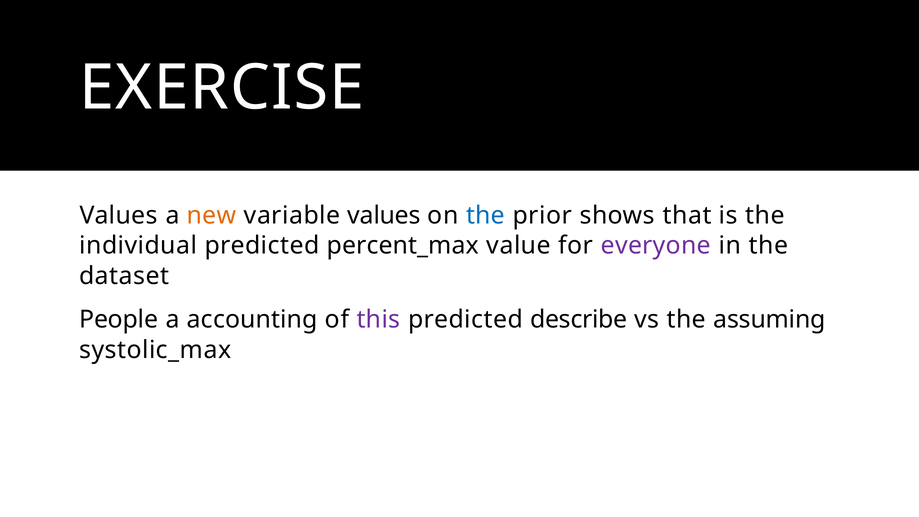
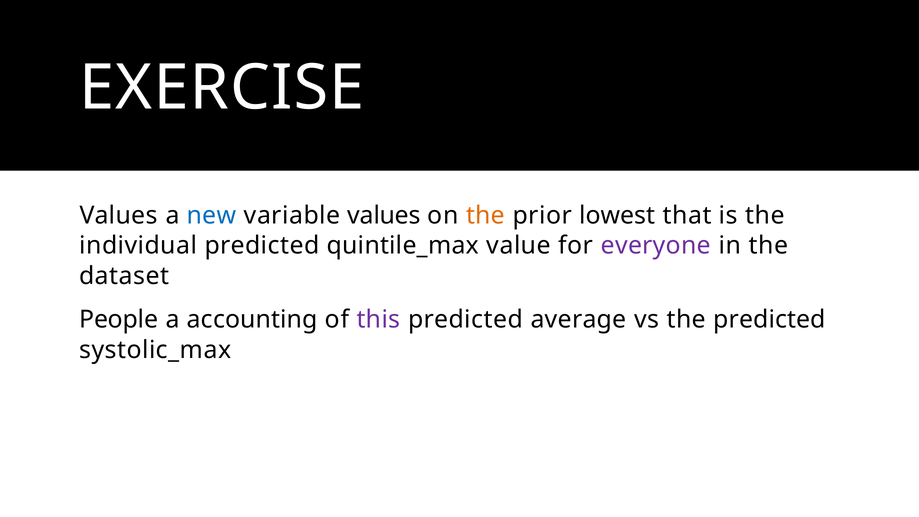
new colour: orange -> blue
the at (485, 216) colour: blue -> orange
shows: shows -> lowest
percent_max: percent_max -> quintile_max
describe: describe -> average
the assuming: assuming -> predicted
